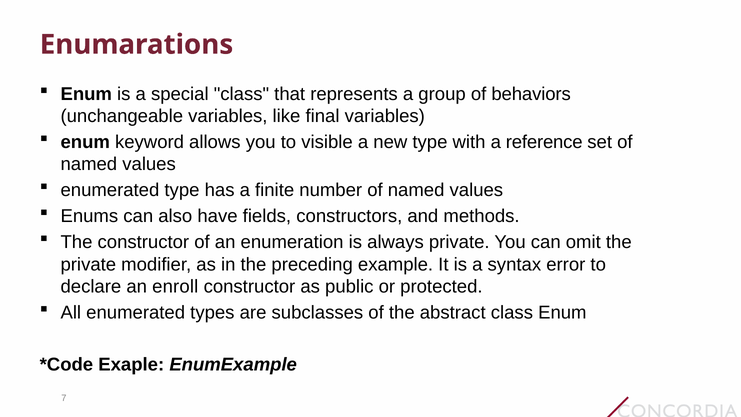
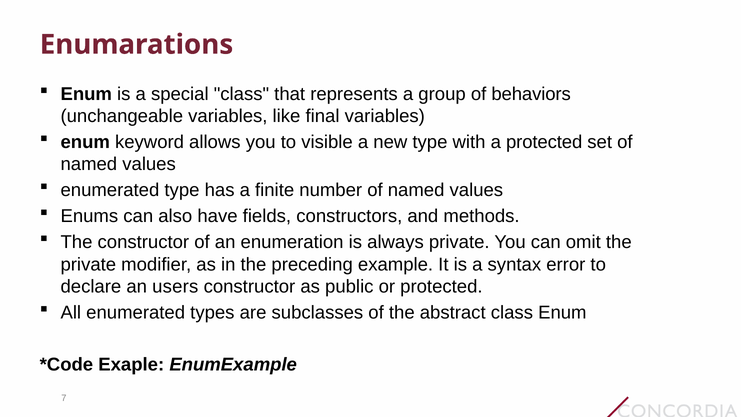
a reference: reference -> protected
enroll: enroll -> users
